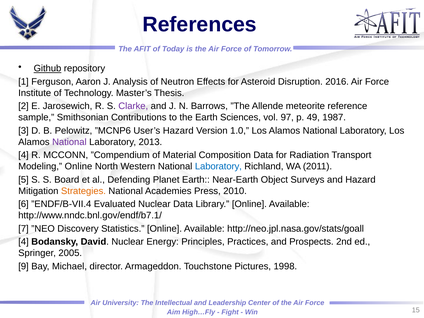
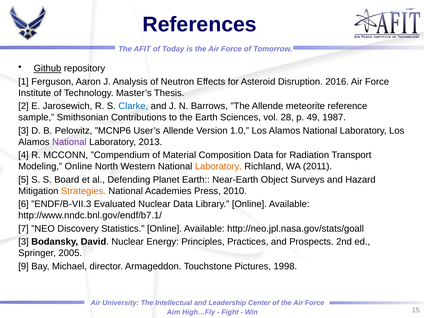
Clarke colour: purple -> blue
97: 97 -> 28
User’s Hazard: Hazard -> Allende
Laboratory at (218, 166) colour: blue -> orange
”ENDF/B-VII.4: ”ENDF/B-VII.4 -> ”ENDF/B-VII.3
4 at (24, 242): 4 -> 3
